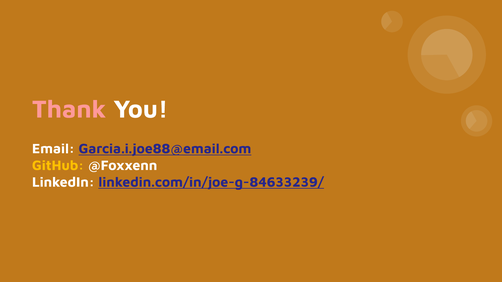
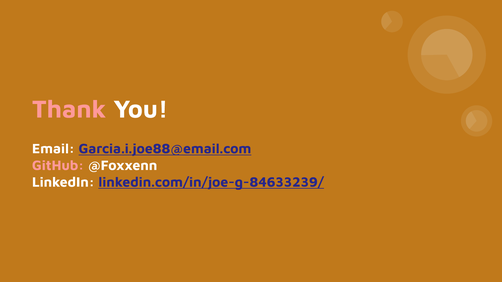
GitHub colour: yellow -> pink
